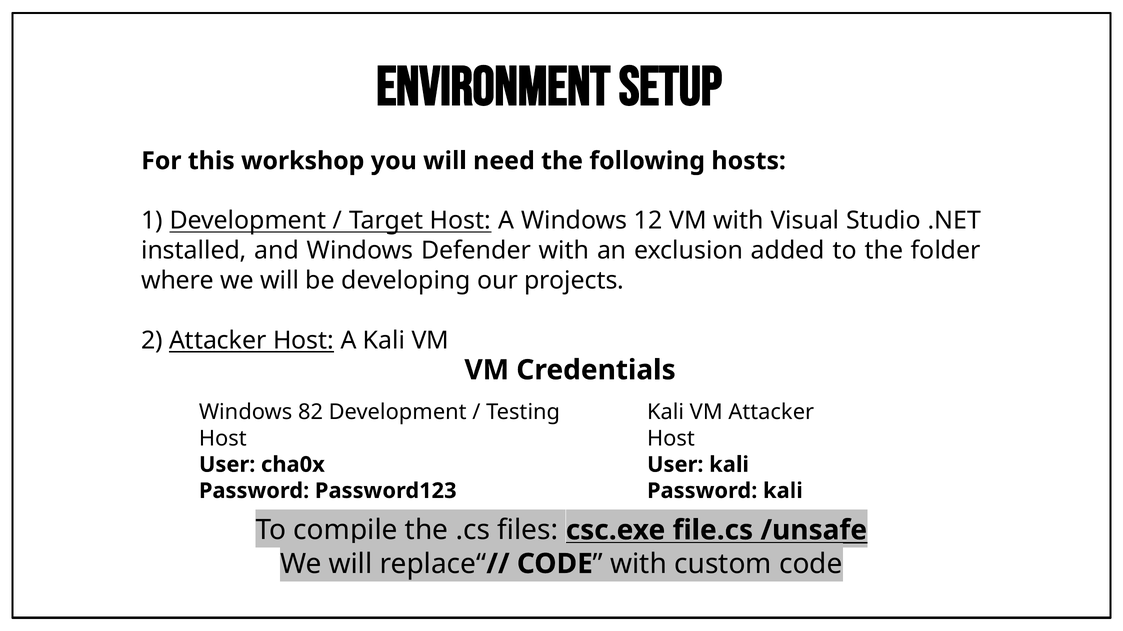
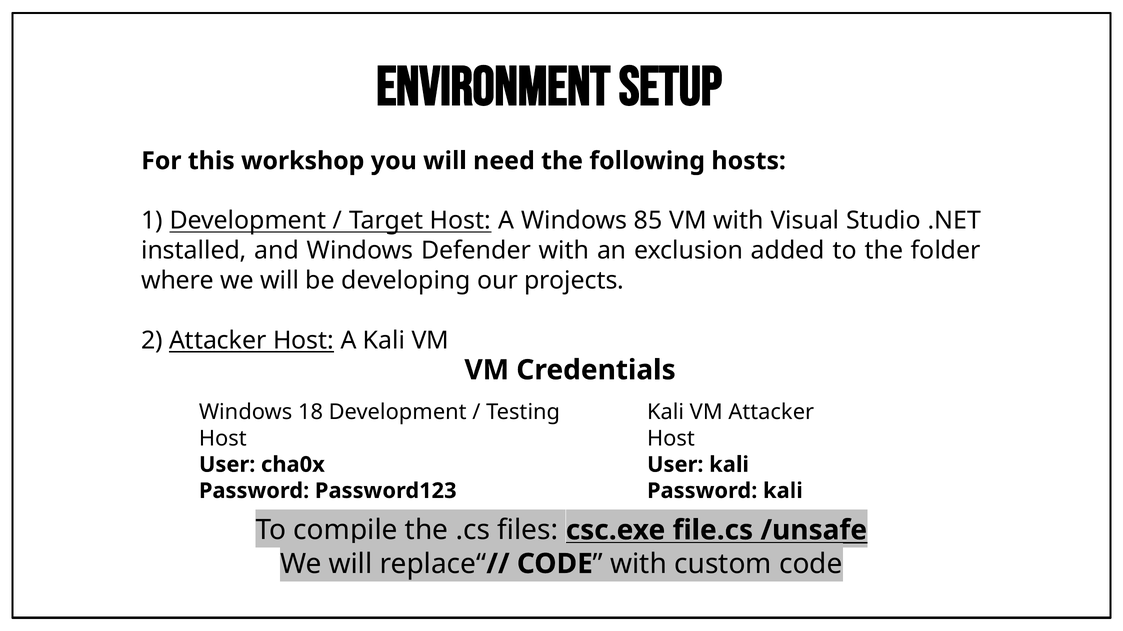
12: 12 -> 85
82: 82 -> 18
